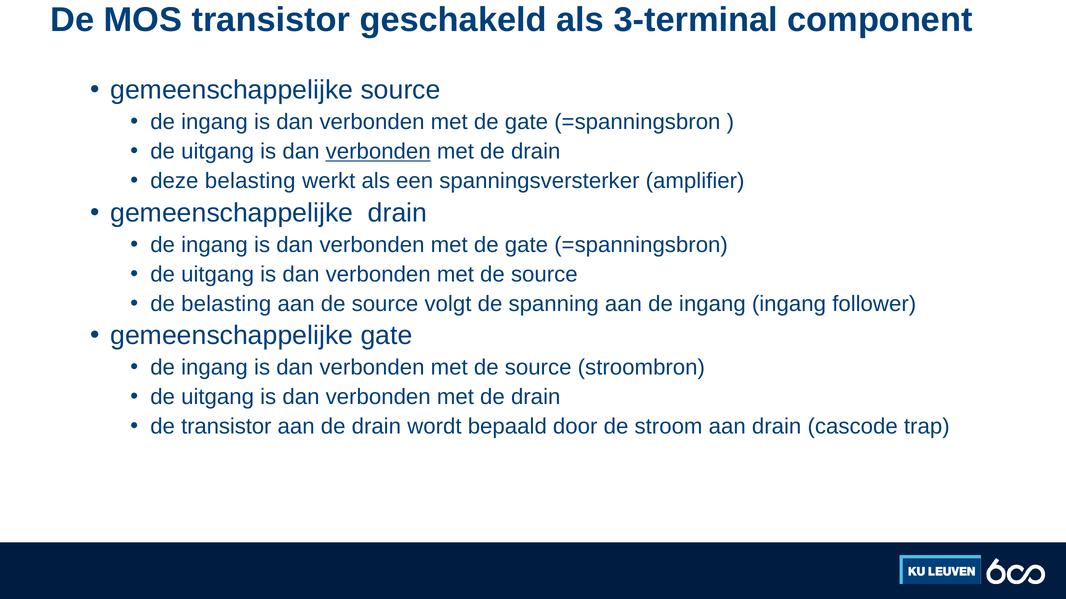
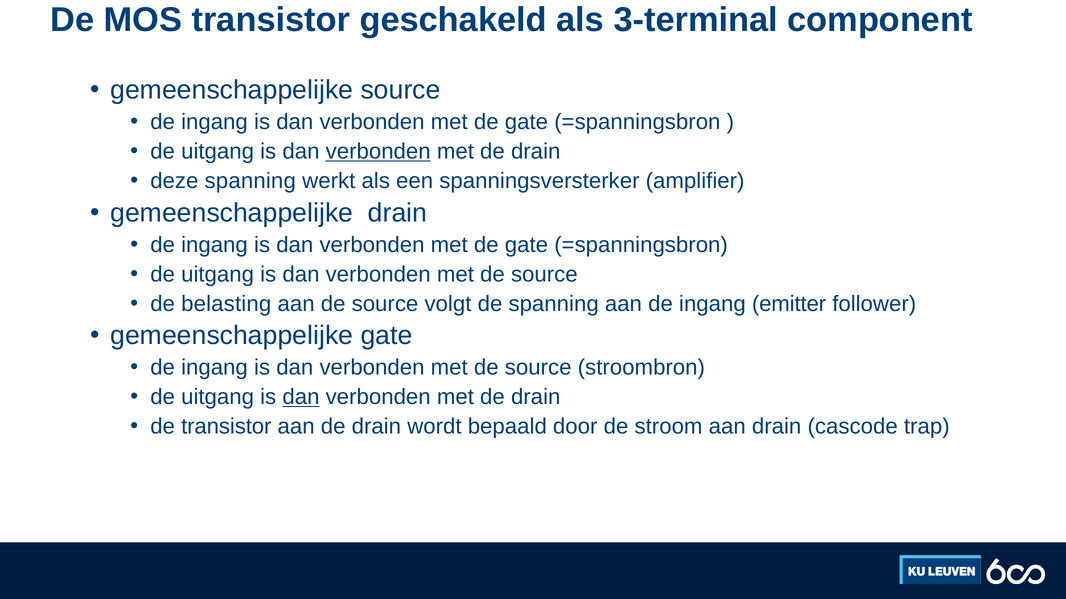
deze belasting: belasting -> spanning
ingang ingang: ingang -> emitter
dan at (301, 397) underline: none -> present
